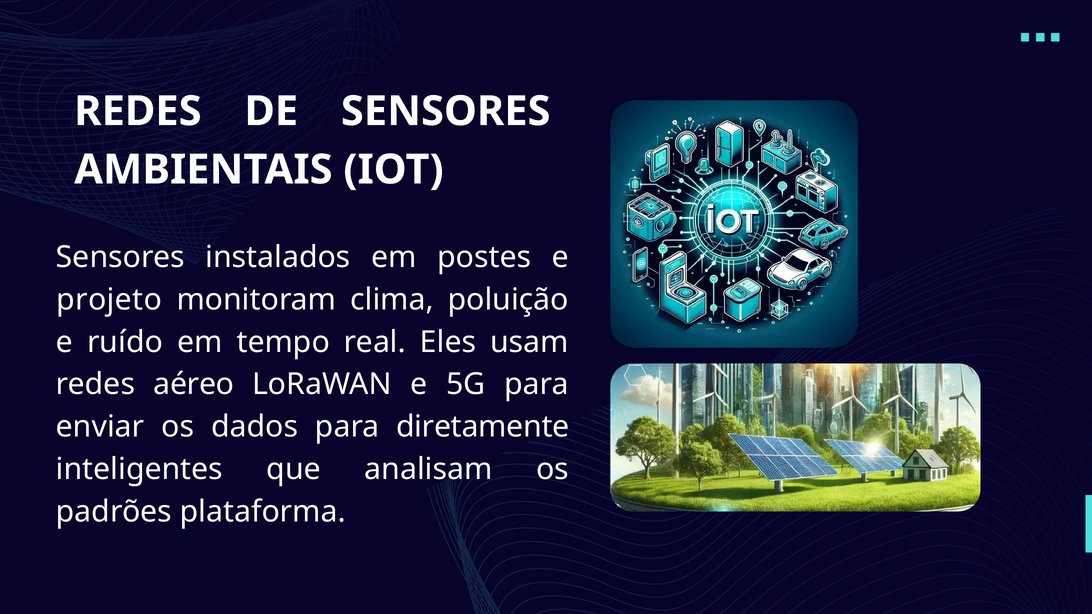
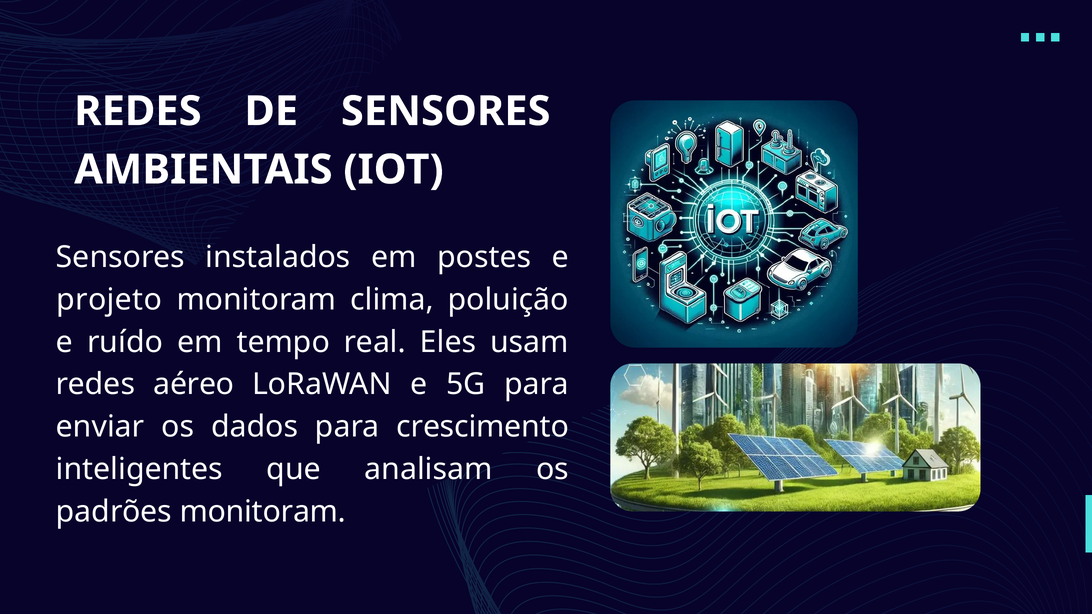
diretamente: diretamente -> crescimento
padrões plataforma: plataforma -> monitoram
